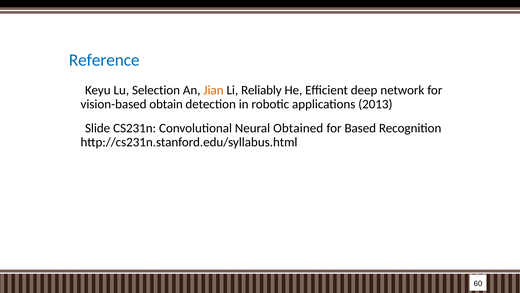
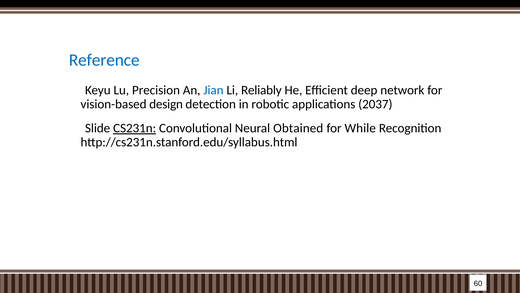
Selection: Selection -> Precision
Jian colour: orange -> blue
obtain: obtain -> design
2013: 2013 -> 2037
CS231n underline: none -> present
Based: Based -> While
